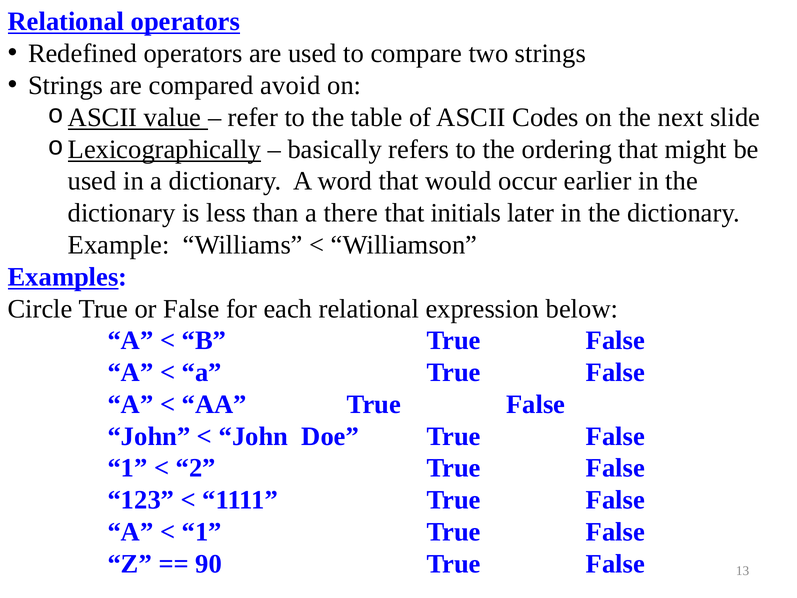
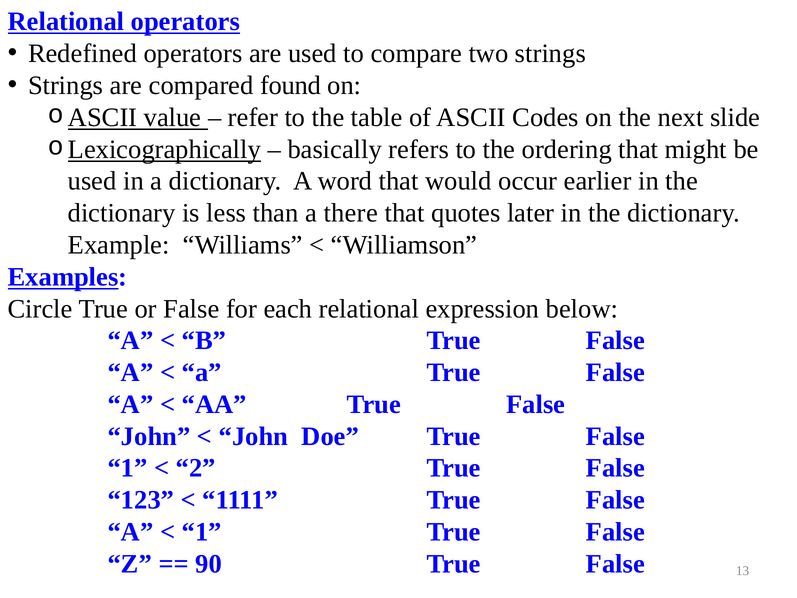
avoid: avoid -> found
initials: initials -> quotes
